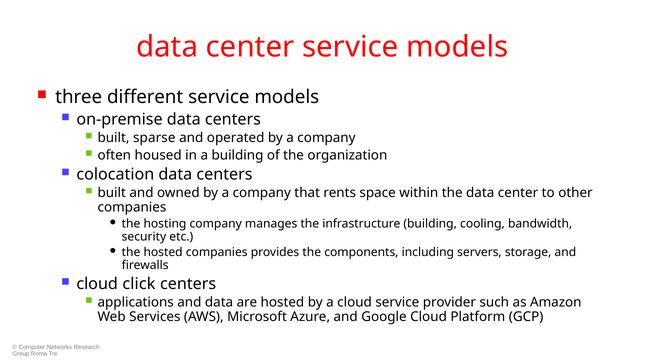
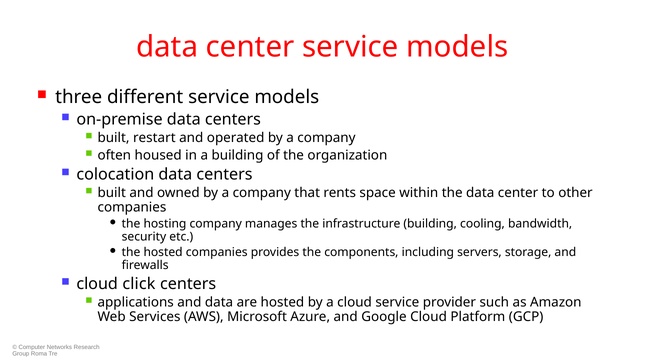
sparse: sparse -> restart
